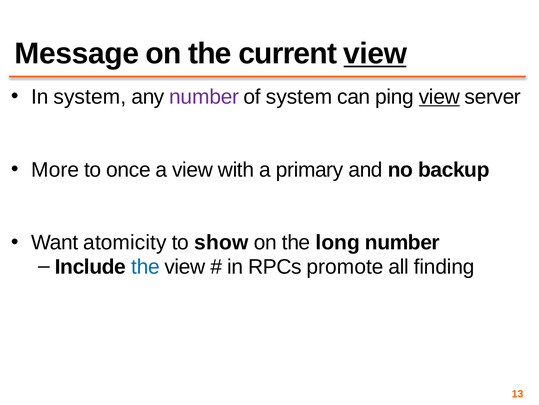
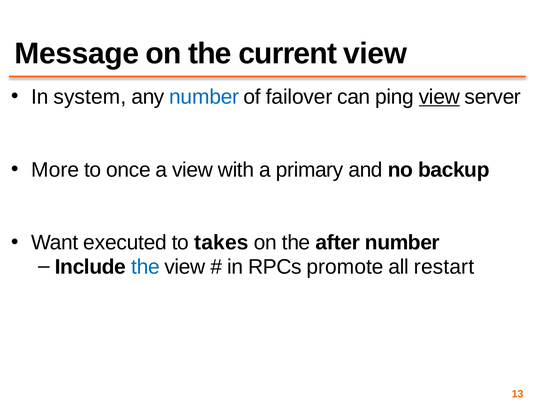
view at (375, 54) underline: present -> none
number at (204, 97) colour: purple -> blue
of system: system -> failover
atomicity: atomicity -> executed
show: show -> takes
long: long -> after
finding: finding -> restart
